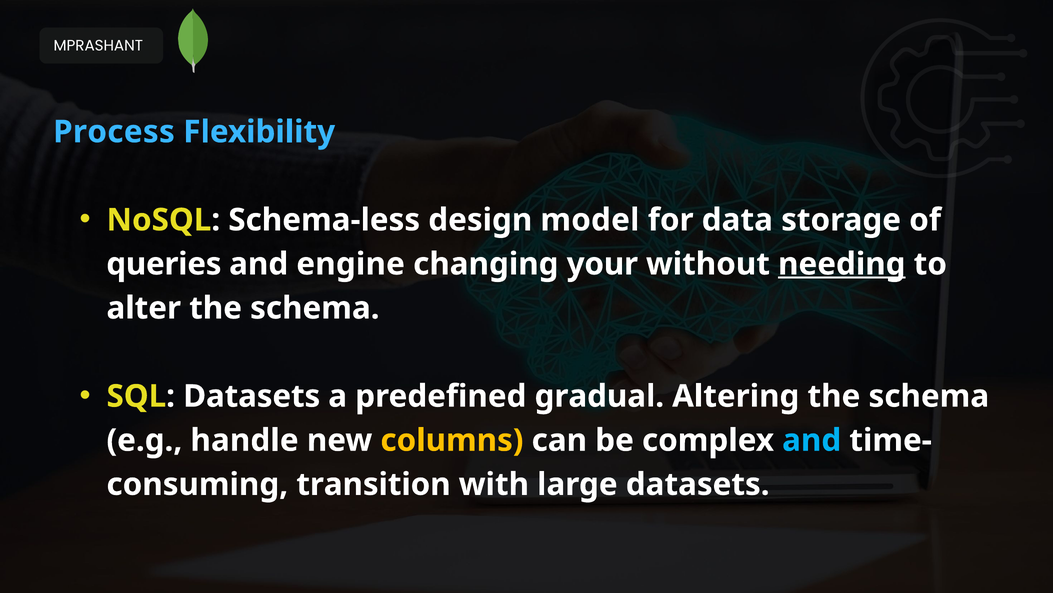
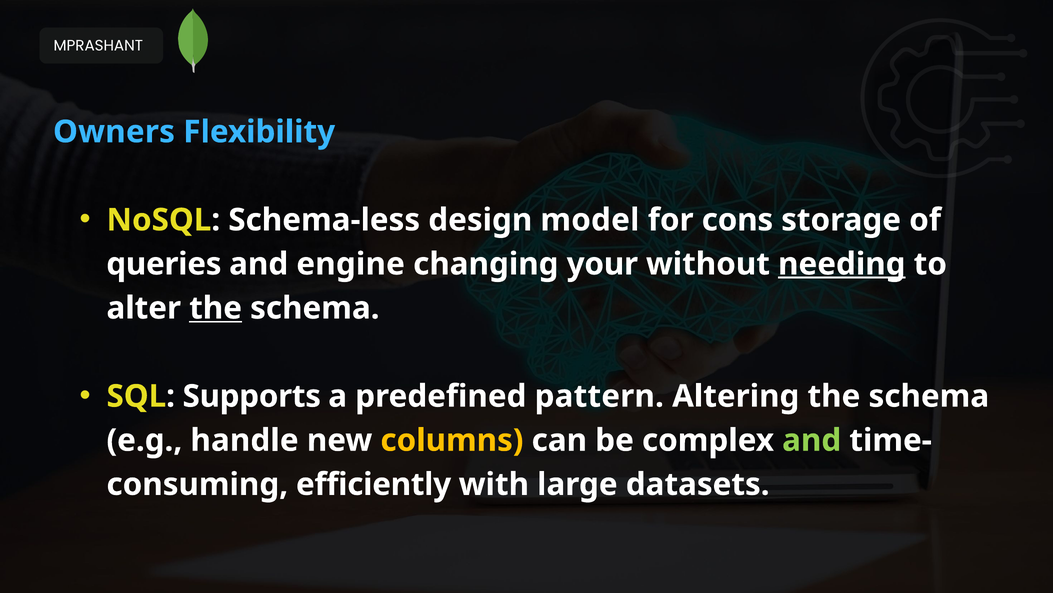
Process: Process -> Owners
data: data -> cons
the at (216, 308) underline: none -> present
SQL Datasets: Datasets -> Supports
gradual: gradual -> pattern
and at (812, 440) colour: light blue -> light green
transition: transition -> efficiently
